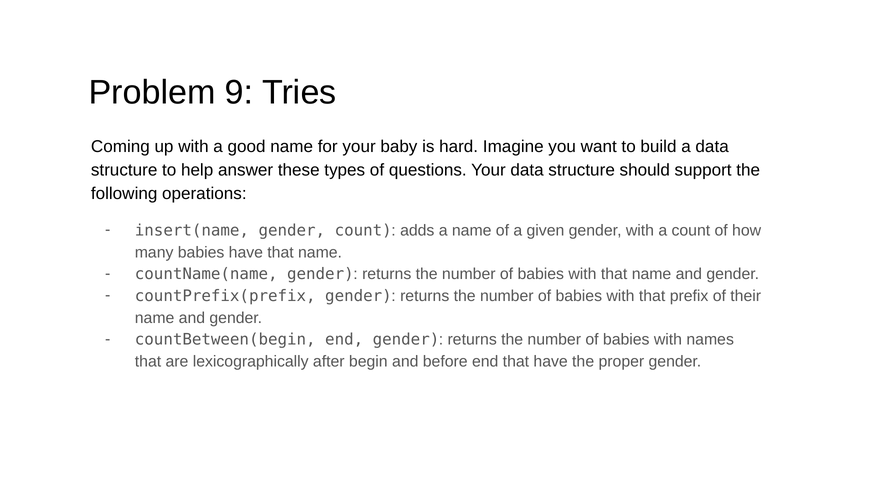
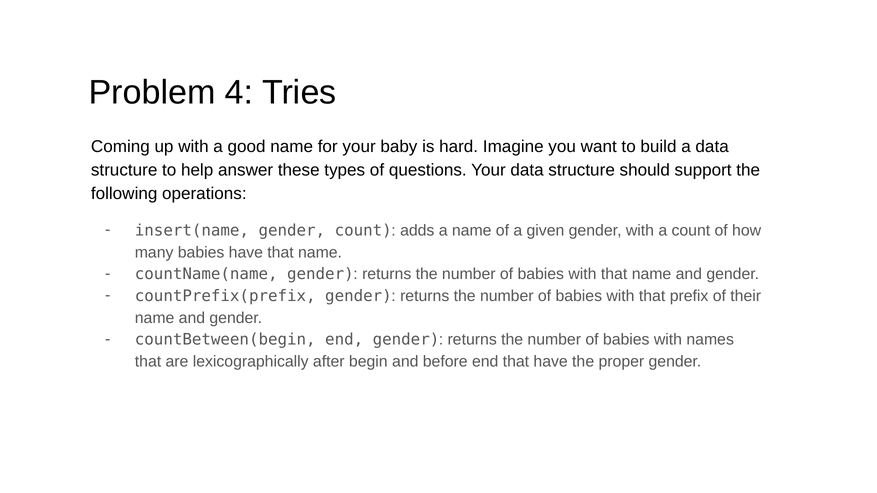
9: 9 -> 4
